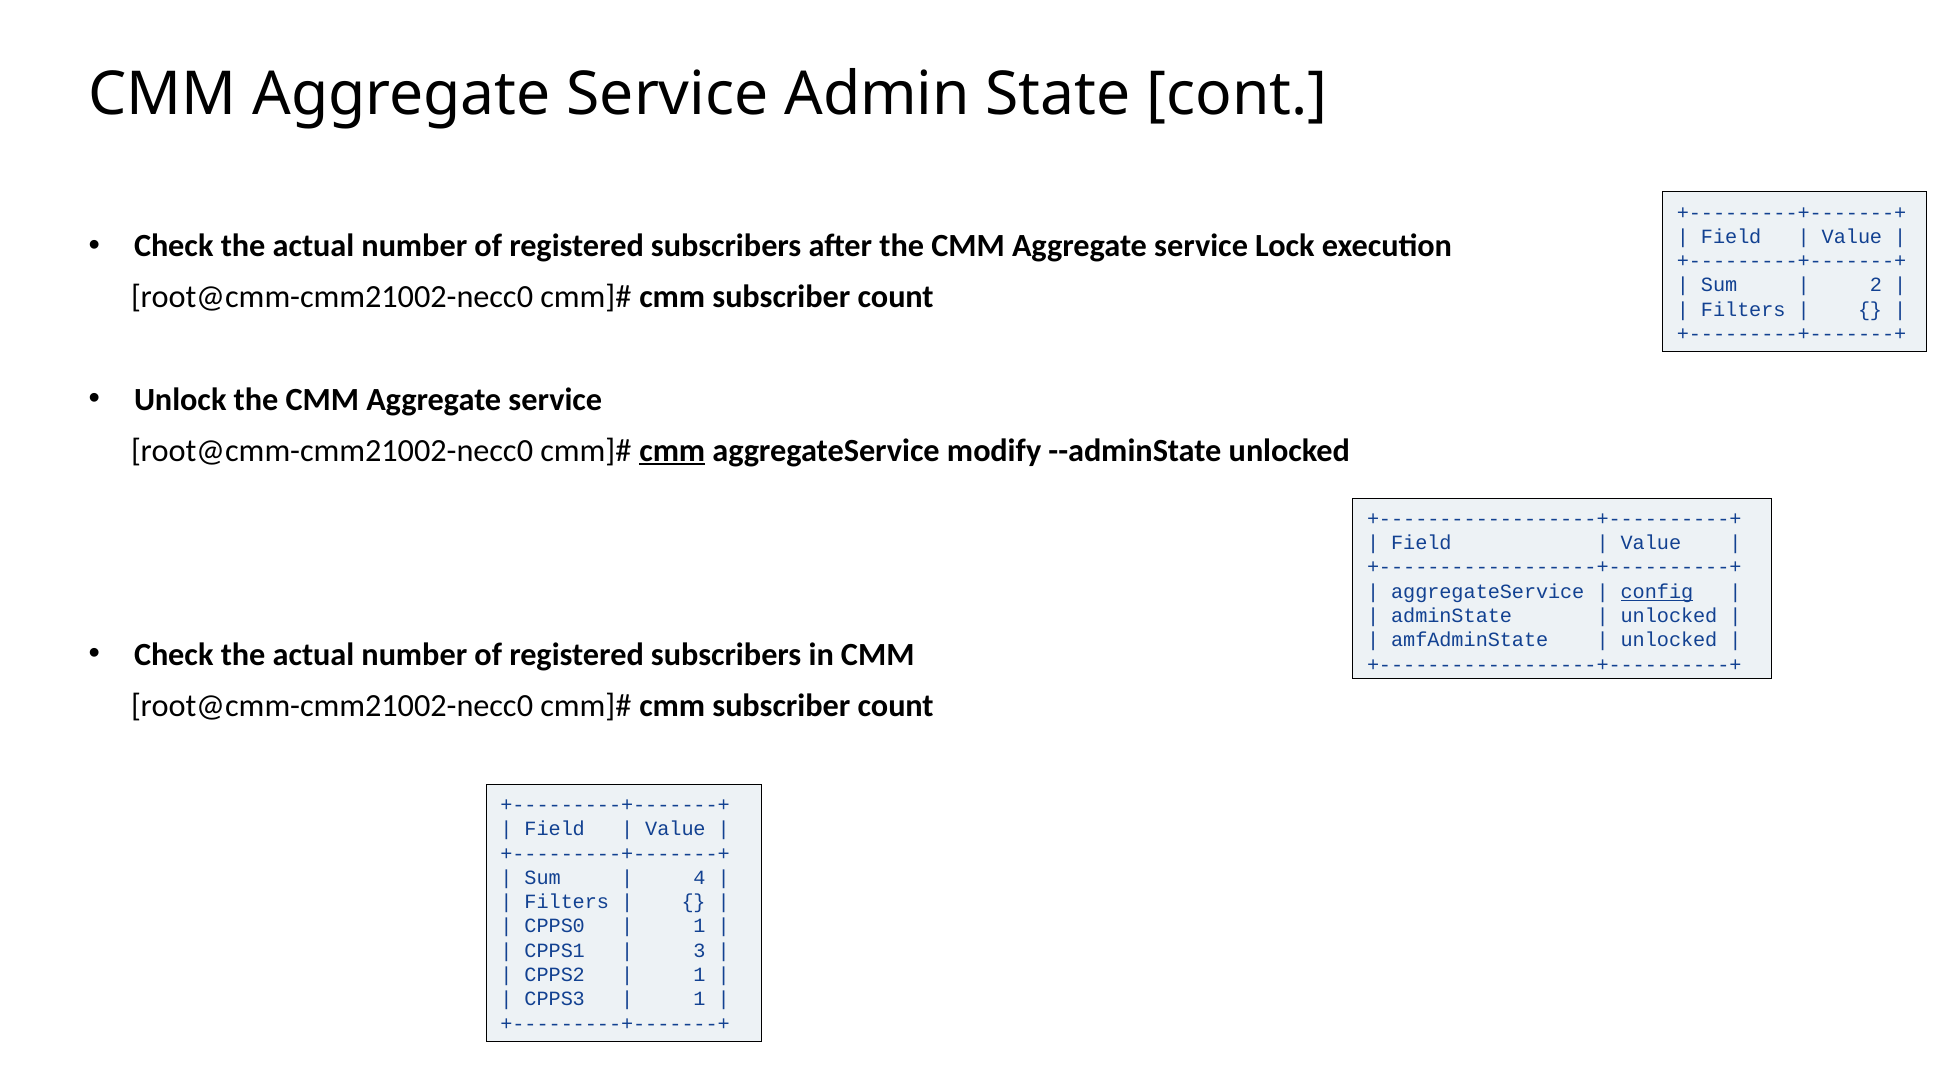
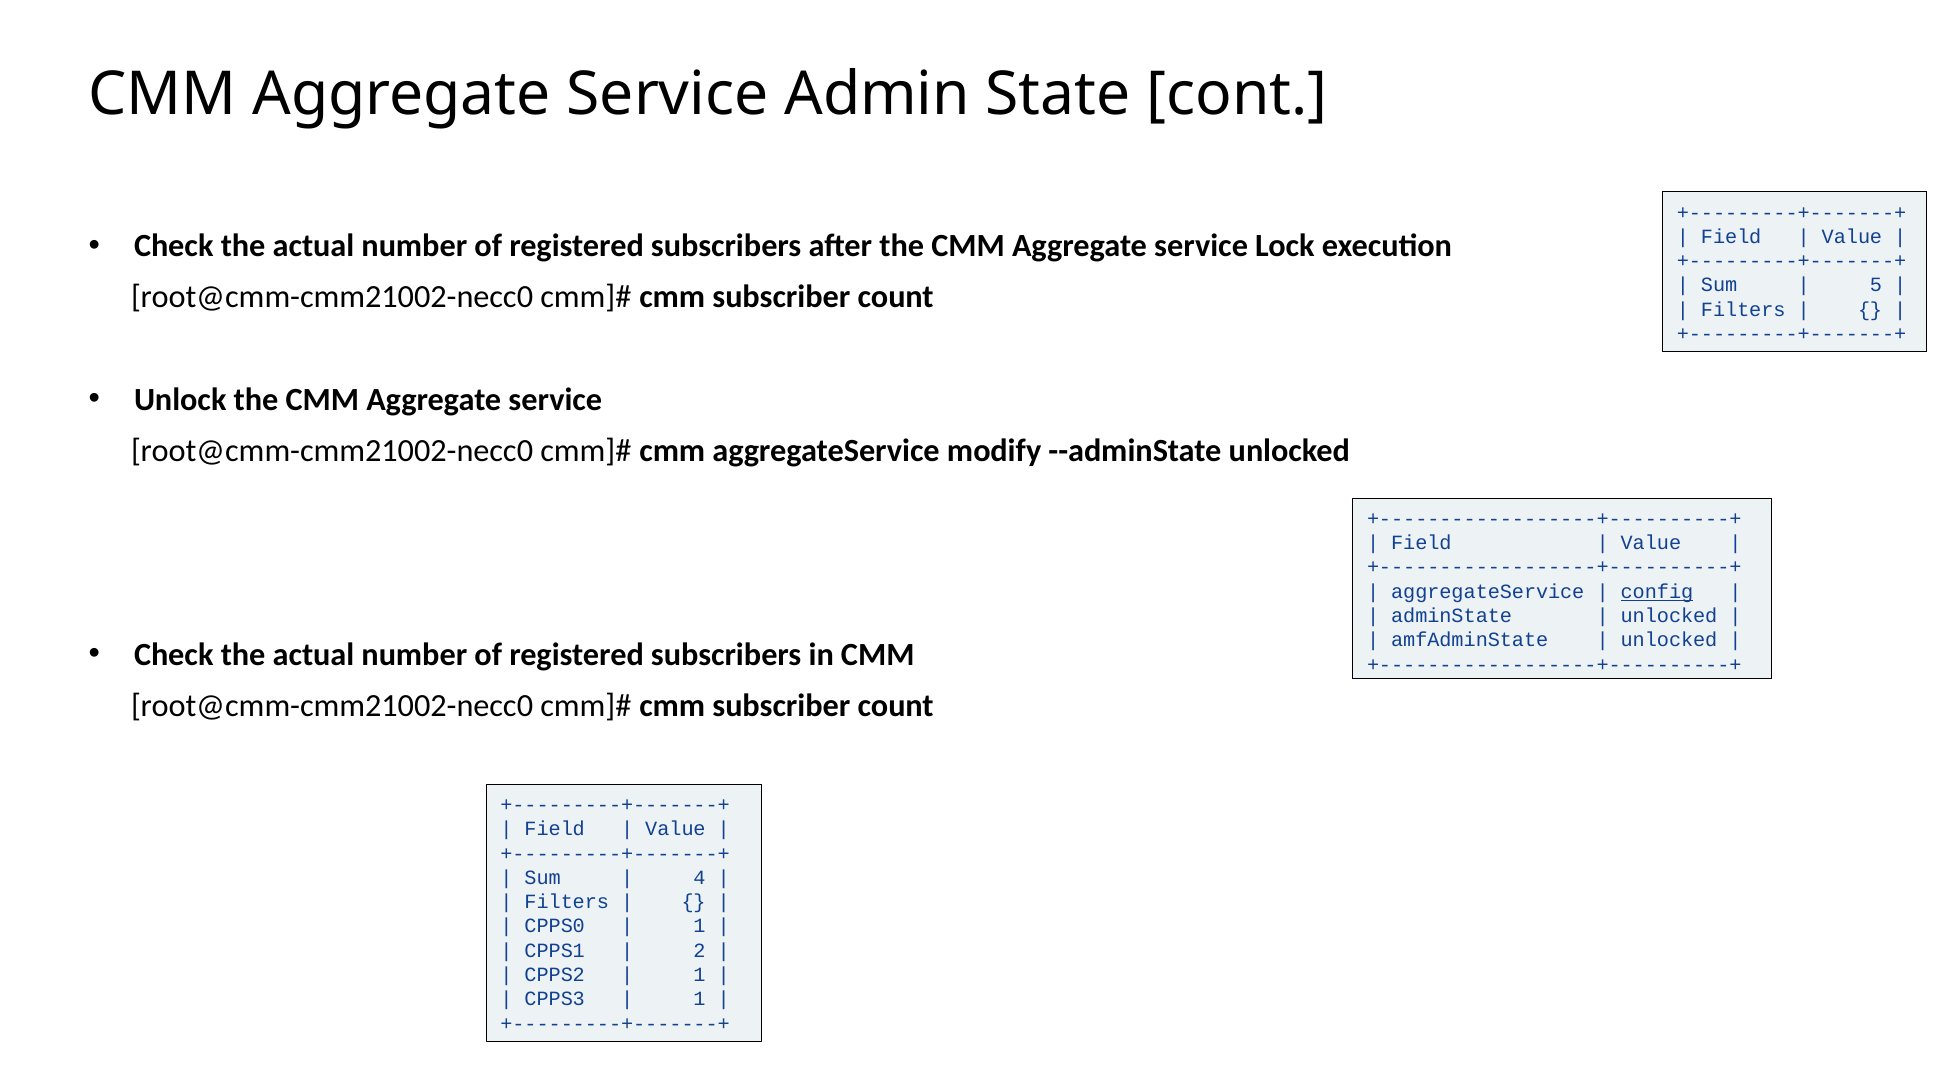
2: 2 -> 5
cmm at (672, 451) underline: present -> none
3: 3 -> 2
